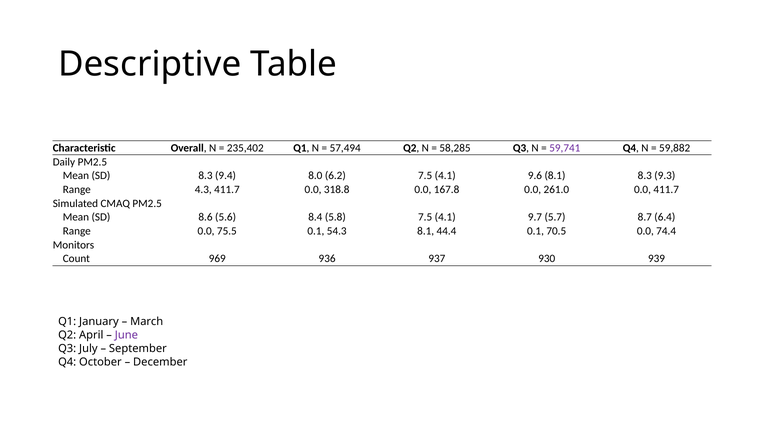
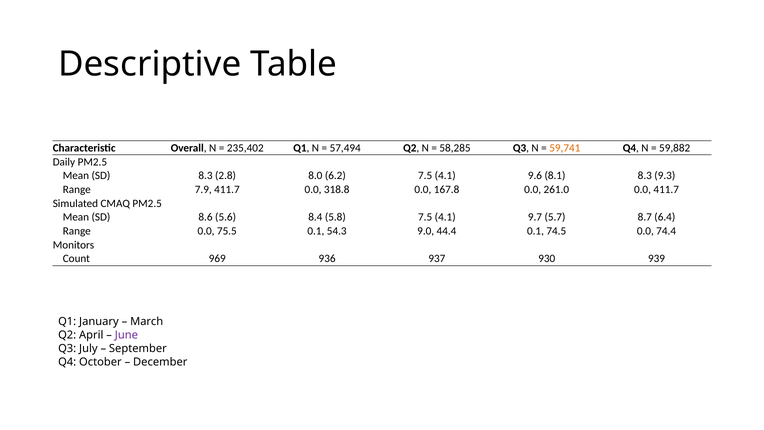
59,741 colour: purple -> orange
9.4: 9.4 -> 2.8
4.3: 4.3 -> 7.9
54.3 8.1: 8.1 -> 9.0
70.5: 70.5 -> 74.5
